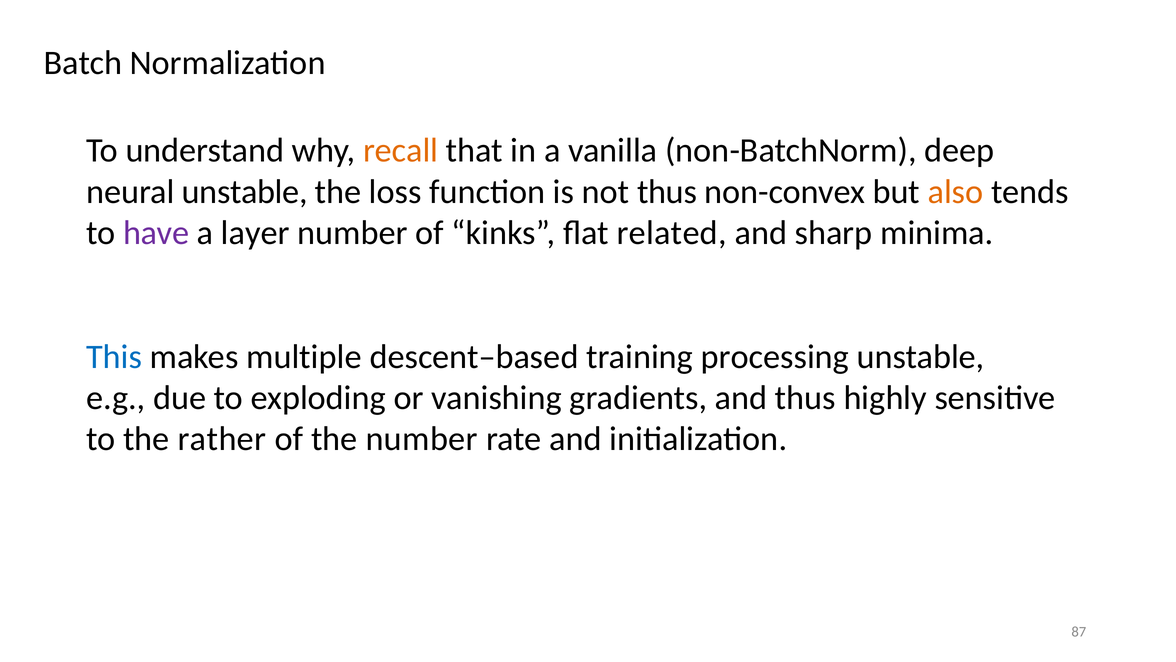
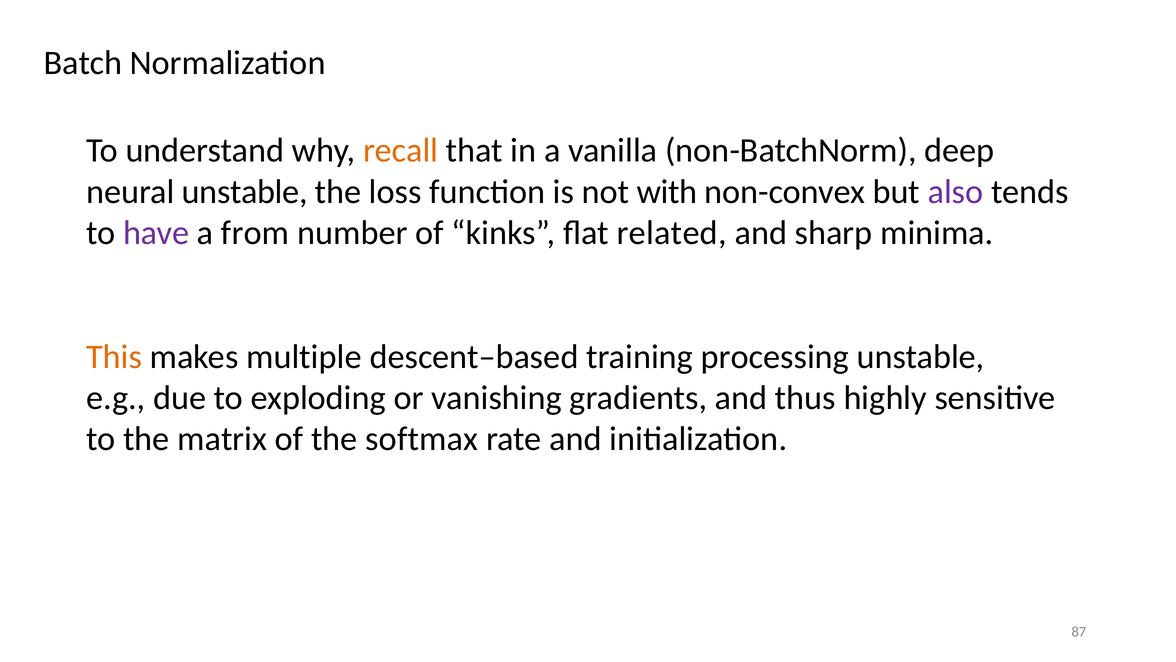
not thus: thus -> with
also colour: orange -> purple
layer: layer -> from
This colour: blue -> orange
rather: rather -> matrix
the number: number -> softmax
